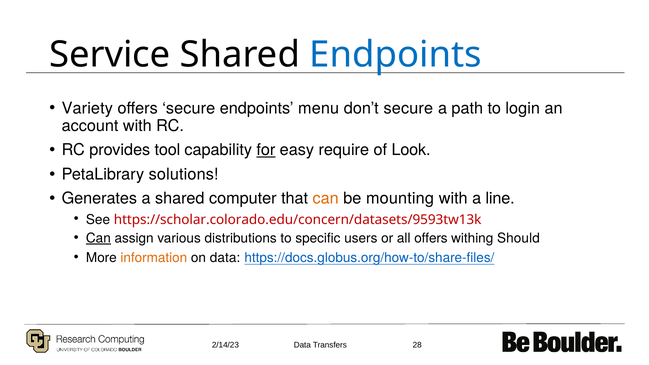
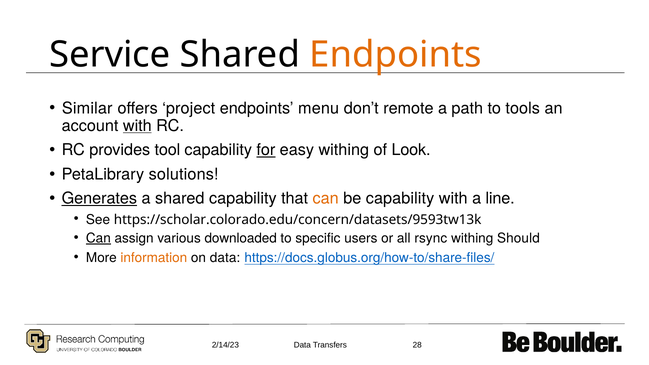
Endpoints at (396, 54) colour: blue -> orange
Variety: Variety -> Similar
offers secure: secure -> project
don’t secure: secure -> remote
login: login -> tools
with at (137, 126) underline: none -> present
easy require: require -> withing
Generates underline: none -> present
shared computer: computer -> capability
be mounting: mounting -> capability
https://scholar.colorado.edu/concern/datasets/9593tw13k colour: red -> black
distributions: distributions -> downloaded
all offers: offers -> rsync
